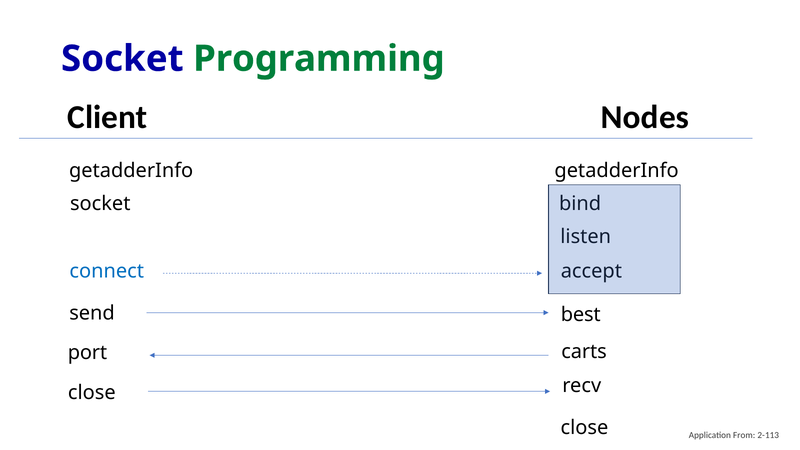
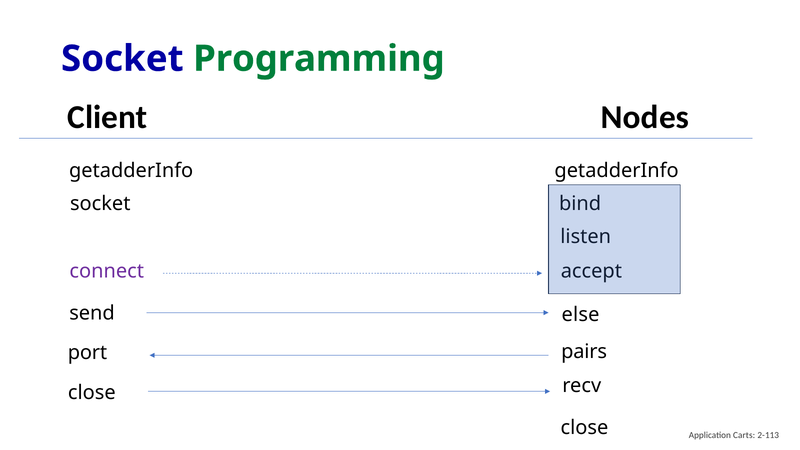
connect colour: blue -> purple
best: best -> else
carts: carts -> pairs
From: From -> Carts
